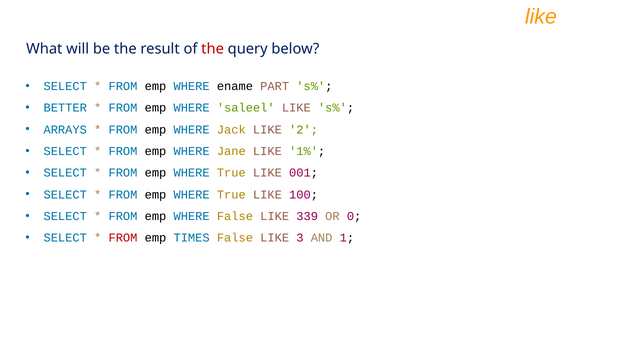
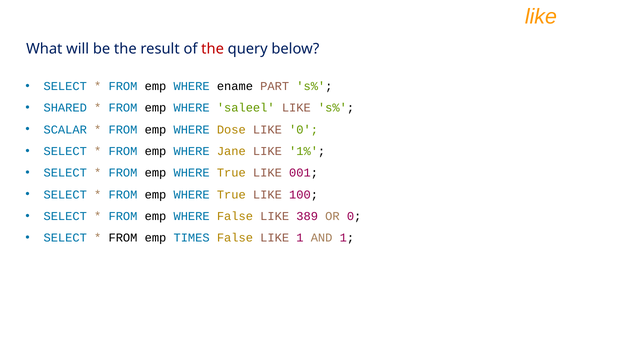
BETTER: BETTER -> SHARED
ARRAYS: ARRAYS -> SCALAR
Jack: Jack -> Dose
LIKE 2: 2 -> 0
339: 339 -> 389
FROM at (123, 238) colour: red -> black
LIKE 3: 3 -> 1
